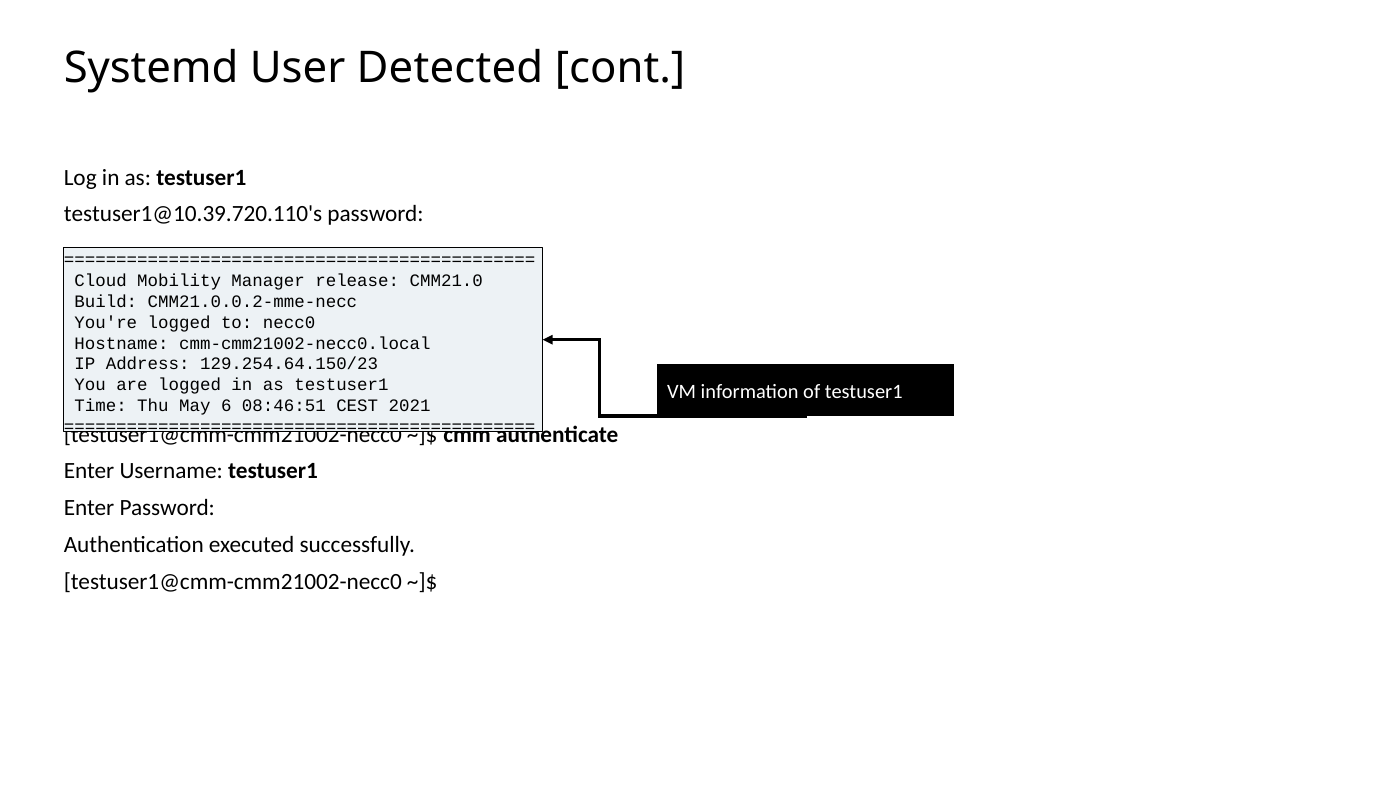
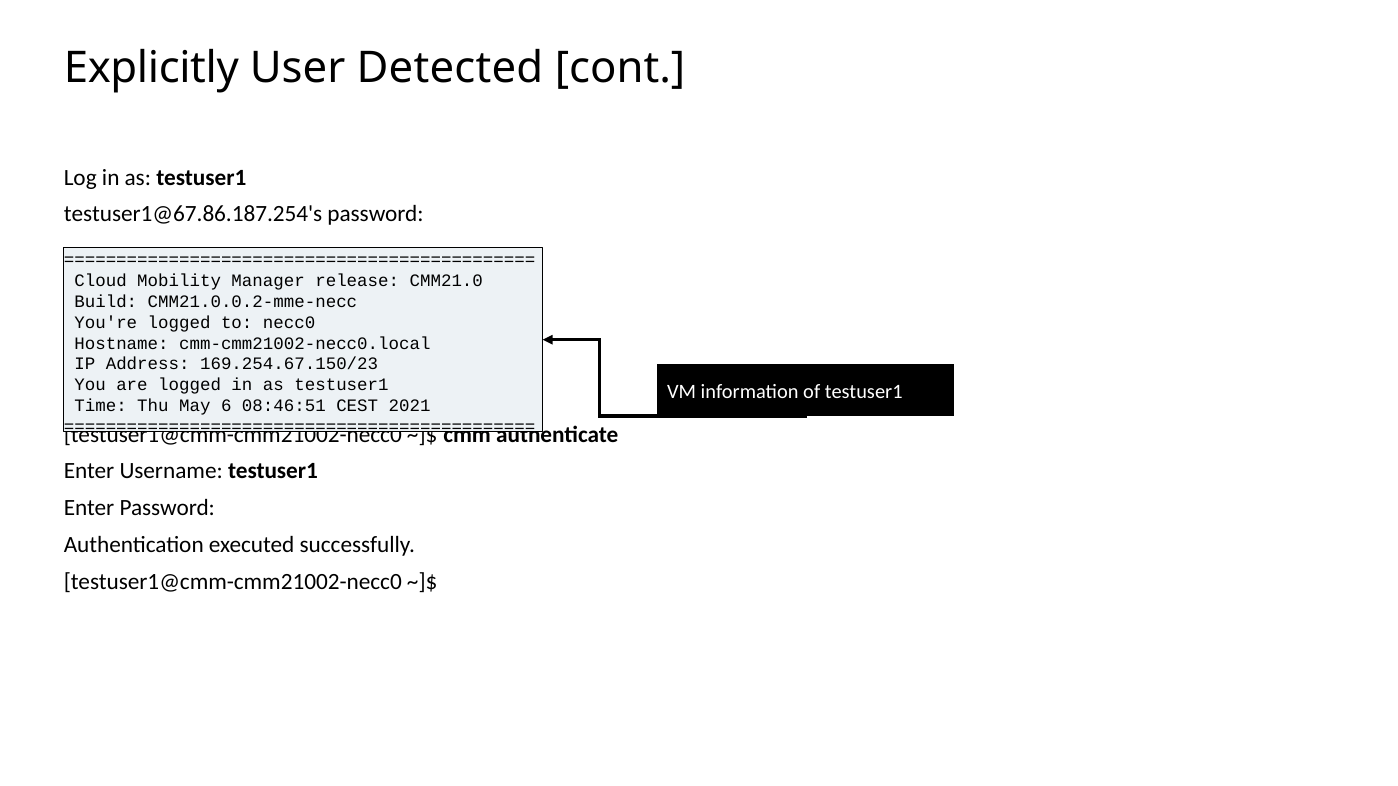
Systemd: Systemd -> Explicitly
testuser1@10.39.720.110's: testuser1@10.39.720.110's -> testuser1@67.86.187.254's
129.254.64.150/23: 129.254.64.150/23 -> 169.254.67.150/23
